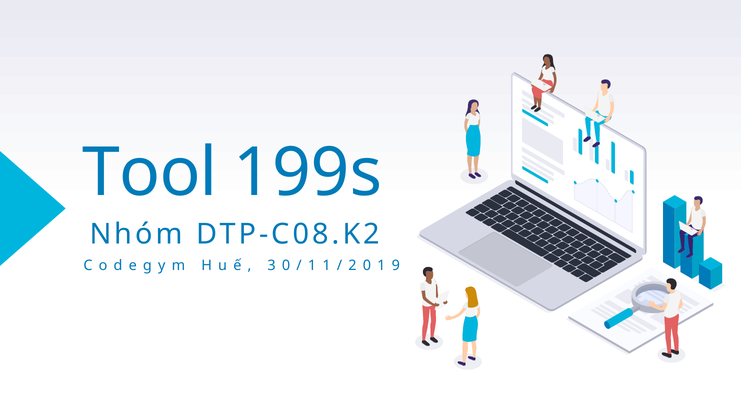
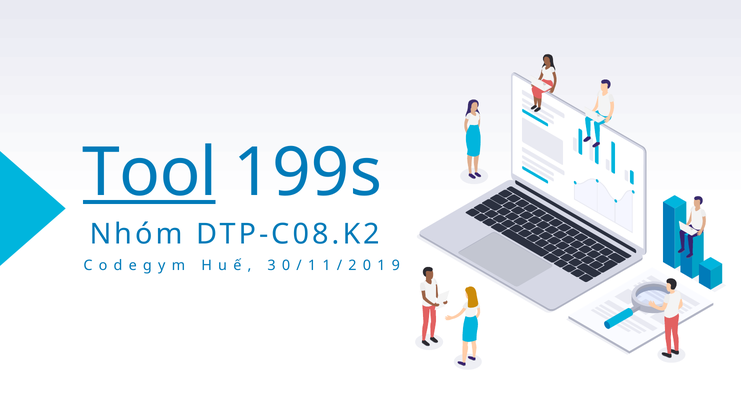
Tool underline: none -> present
